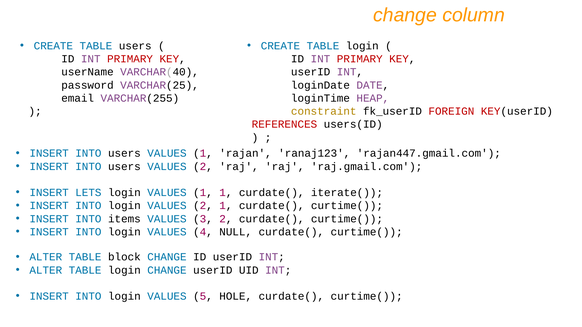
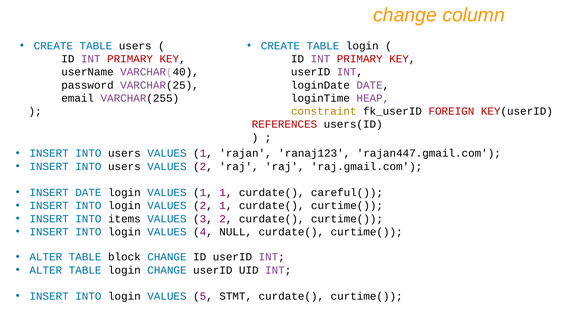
INSERT LETS: LETS -> DATE
iterate(: iterate( -> careful(
HOLE: HOLE -> STMT
